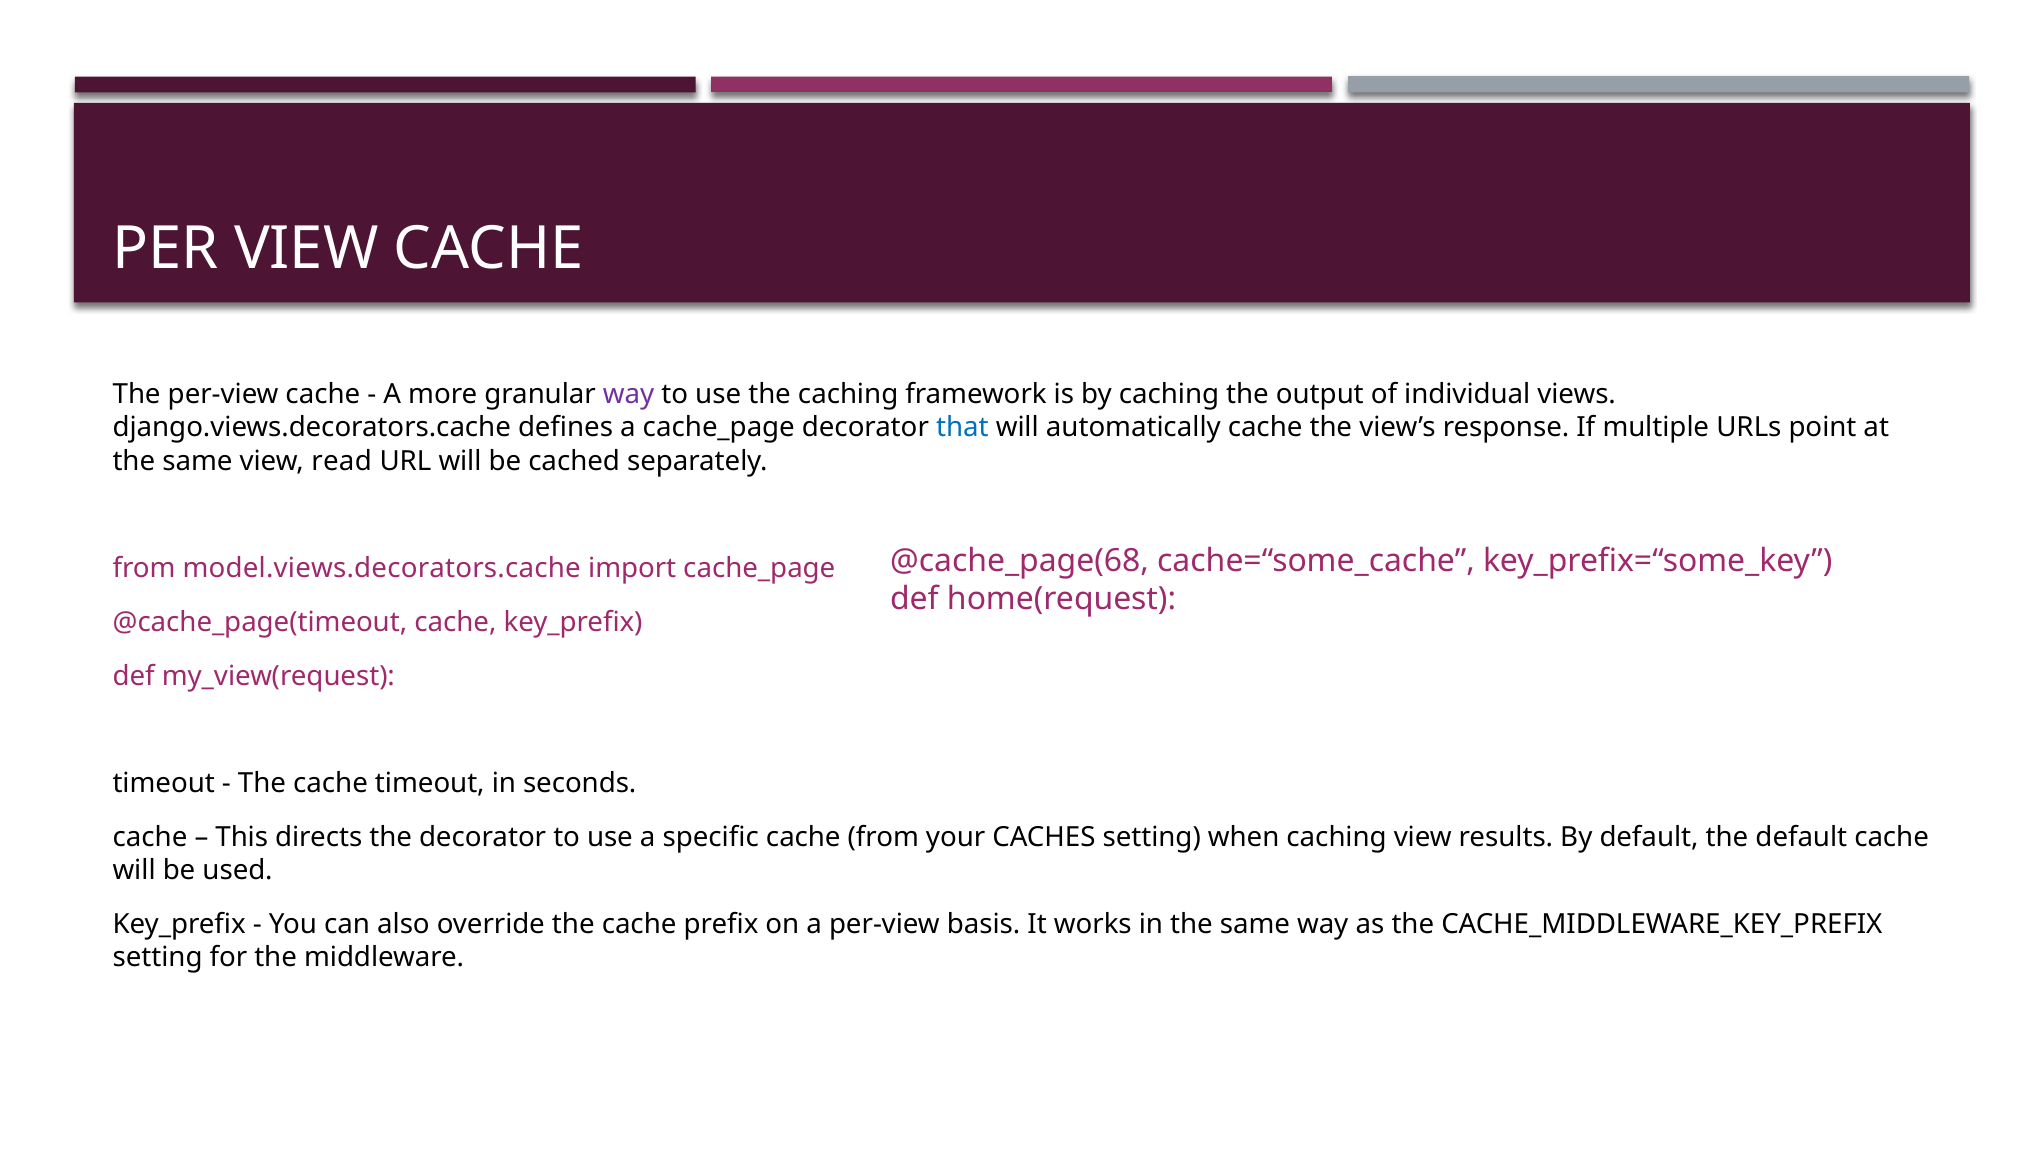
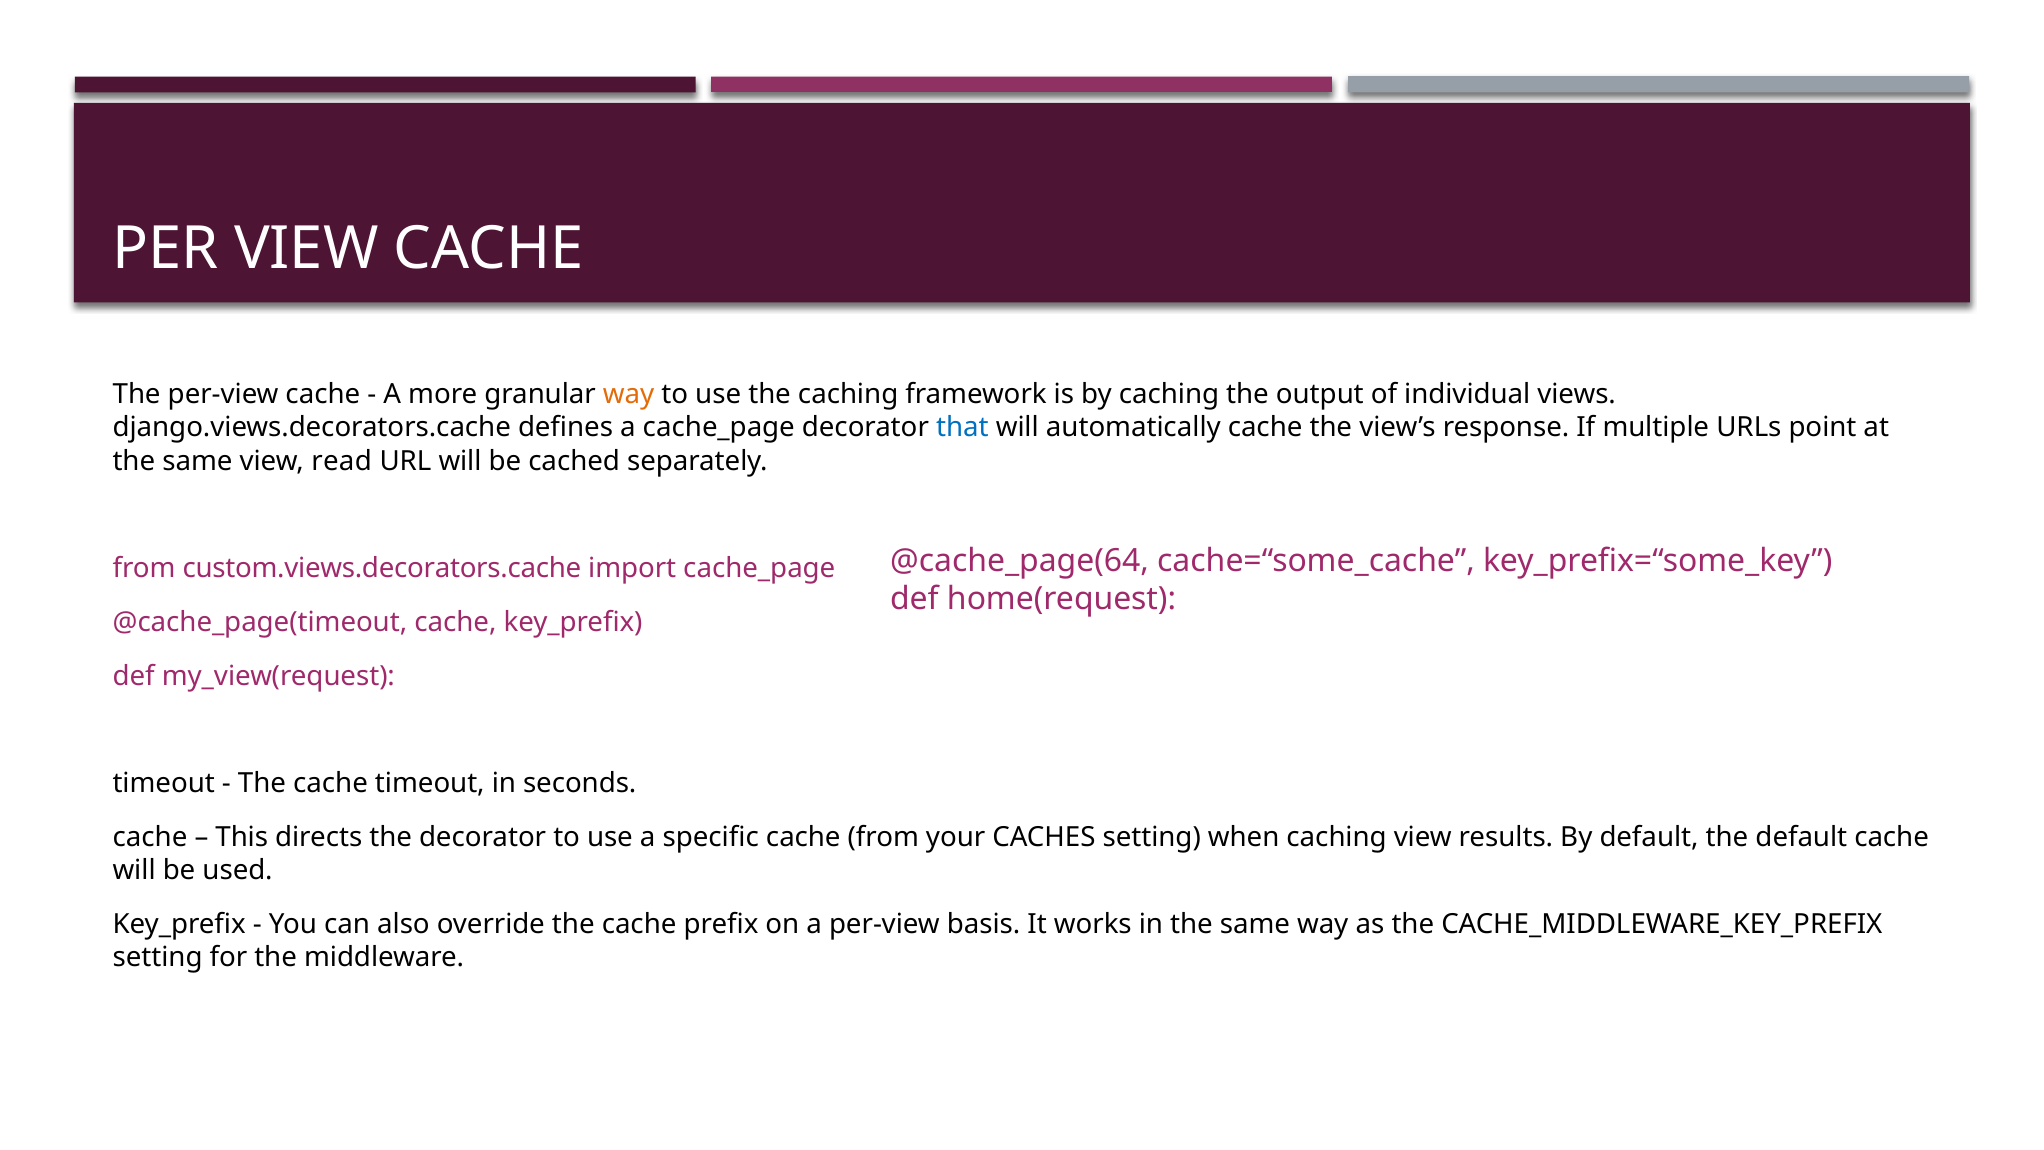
way at (629, 395) colour: purple -> orange
@cache_page(68: @cache_page(68 -> @cache_page(64
model.views.decorators.cache: model.views.decorators.cache -> custom.views.decorators.cache
